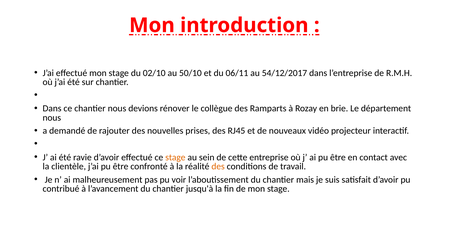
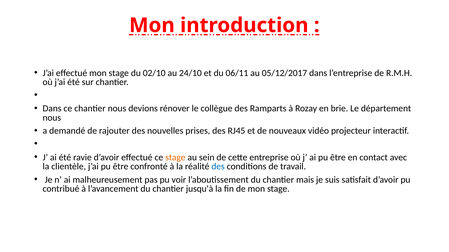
50/10: 50/10 -> 24/10
54/12/2017: 54/12/2017 -> 05/12/2017
des at (218, 167) colour: orange -> blue
